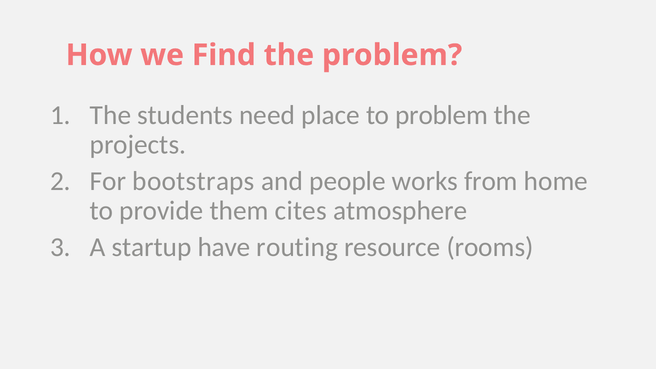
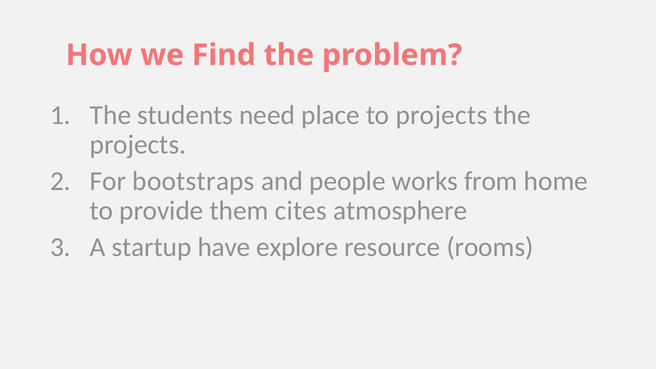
to problem: problem -> projects
routing: routing -> explore
